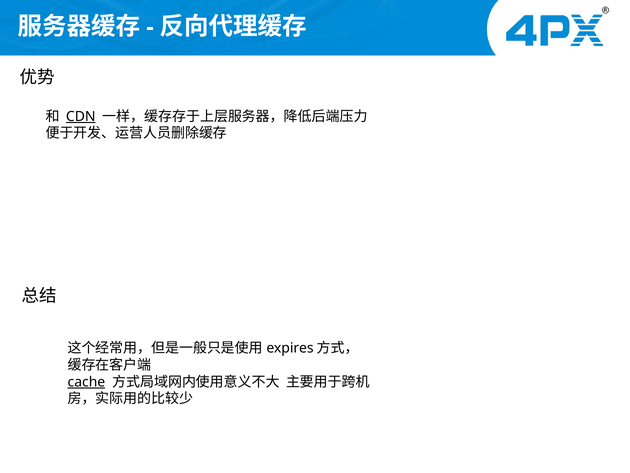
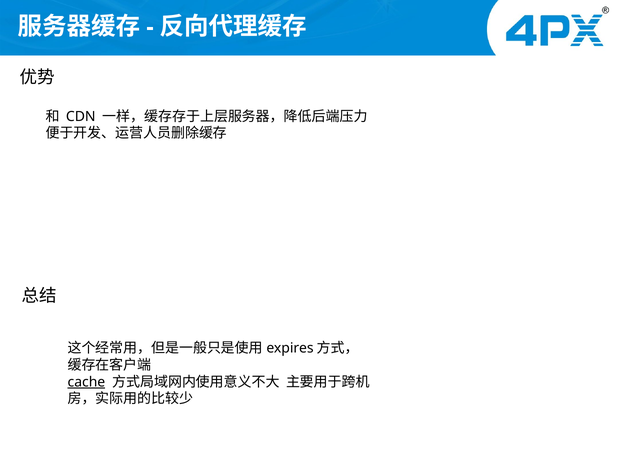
CDN underline: present -> none
